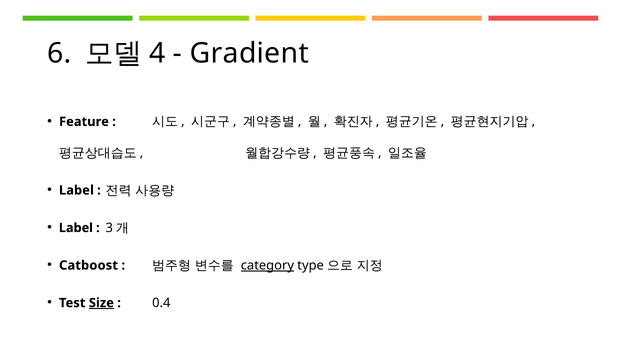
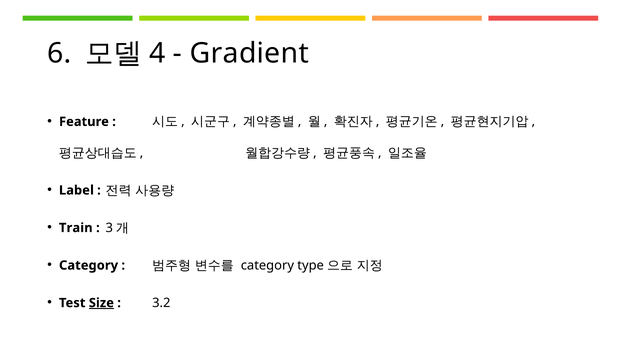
Label at (76, 228): Label -> Train
Catboost at (88, 266): Catboost -> Category
category at (267, 266) underline: present -> none
0.4: 0.4 -> 3.2
